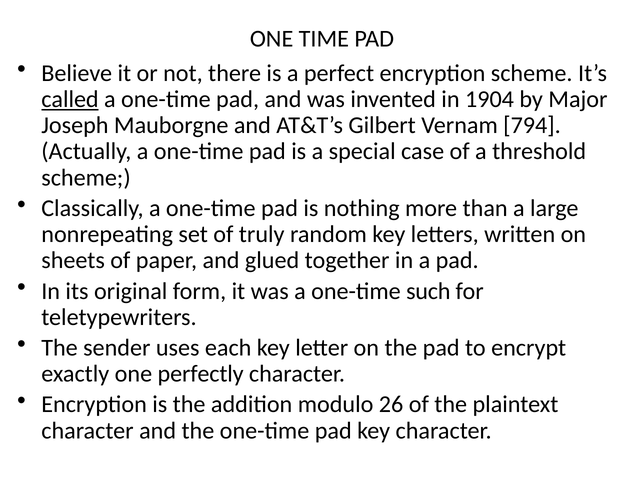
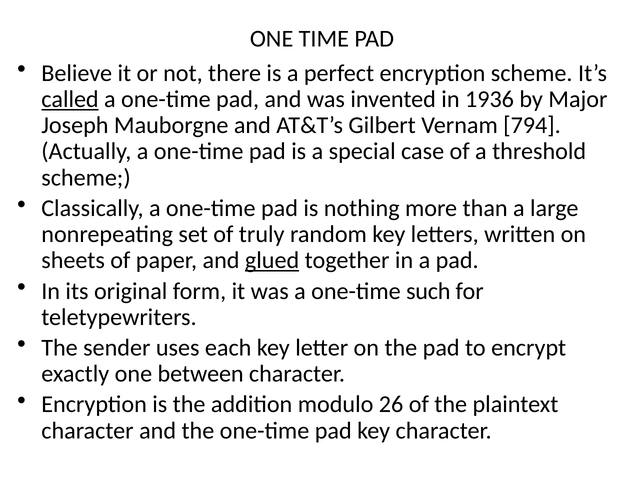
1904: 1904 -> 1936
glued underline: none -> present
perfectly: perfectly -> between
